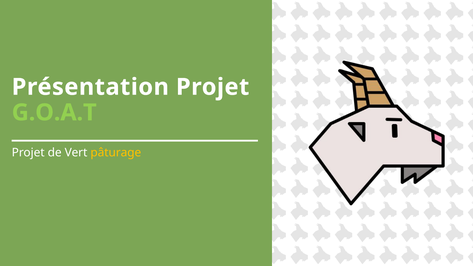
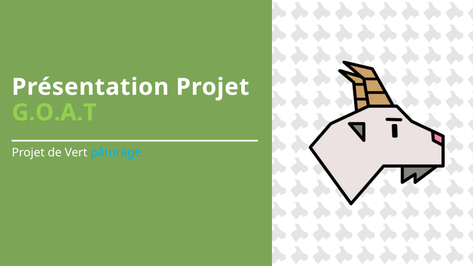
pâturage colour: yellow -> light blue
